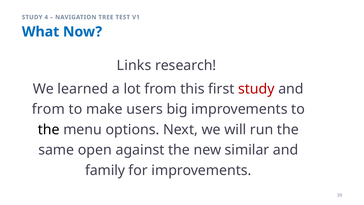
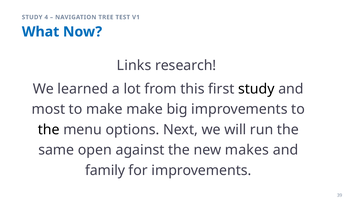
study at (256, 89) colour: red -> black
from at (48, 109): from -> most
make users: users -> make
similar: similar -> makes
